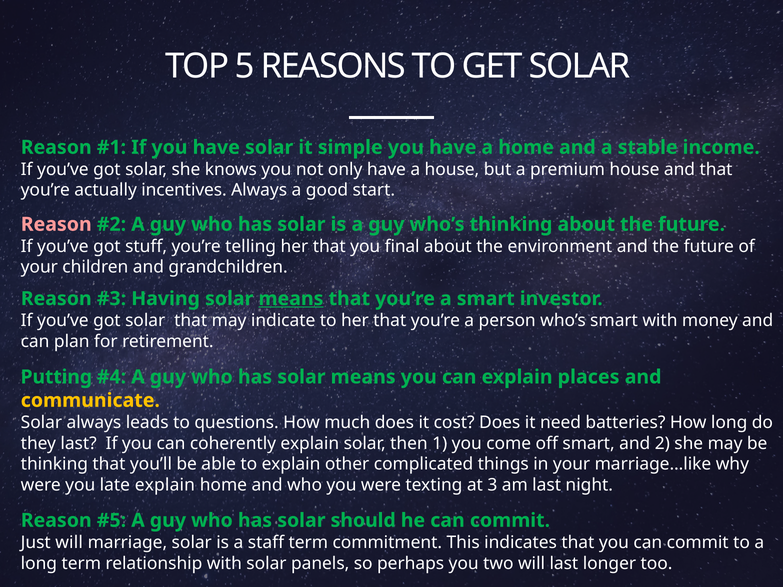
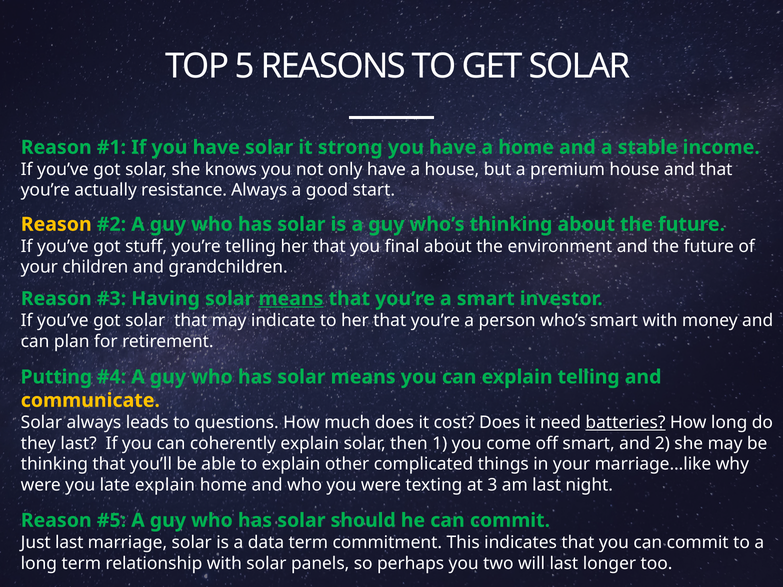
simple: simple -> strong
incentives: incentives -> resistance
Reason at (56, 224) colour: pink -> yellow
explain places: places -> telling
batteries underline: none -> present
Just will: will -> last
staff: staff -> data
